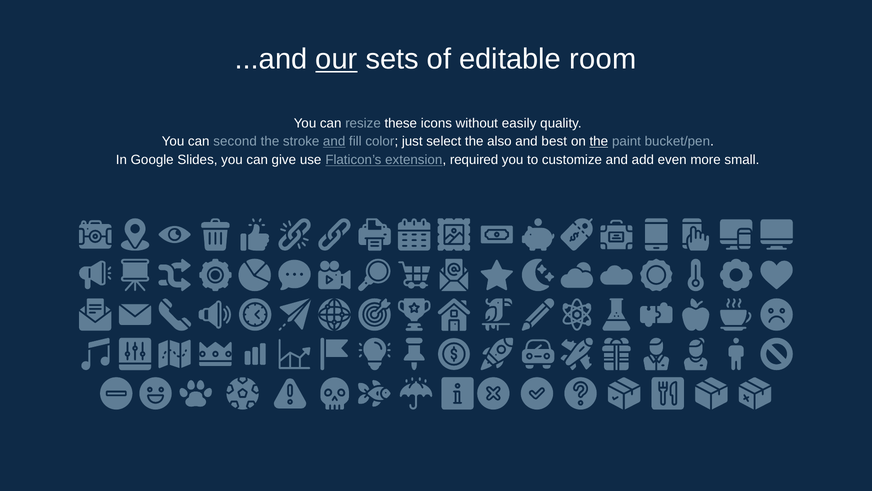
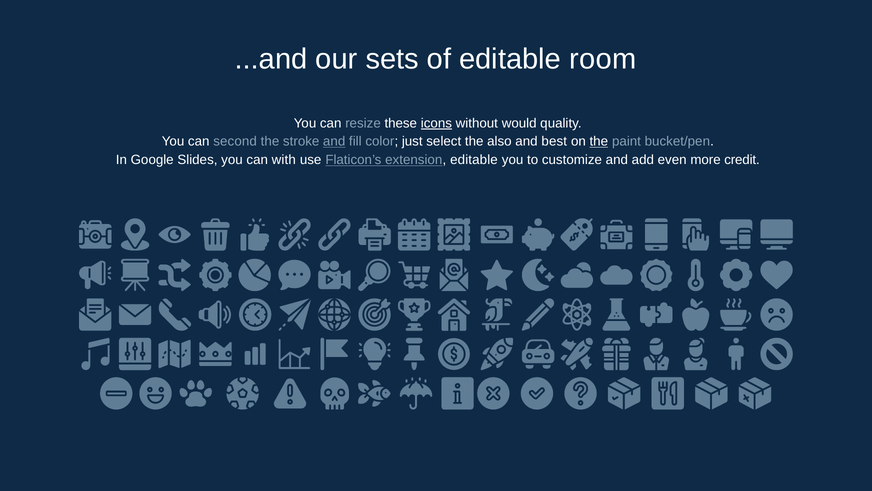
our underline: present -> none
icons underline: none -> present
easily: easily -> would
give: give -> with
extension required: required -> editable
small: small -> credit
